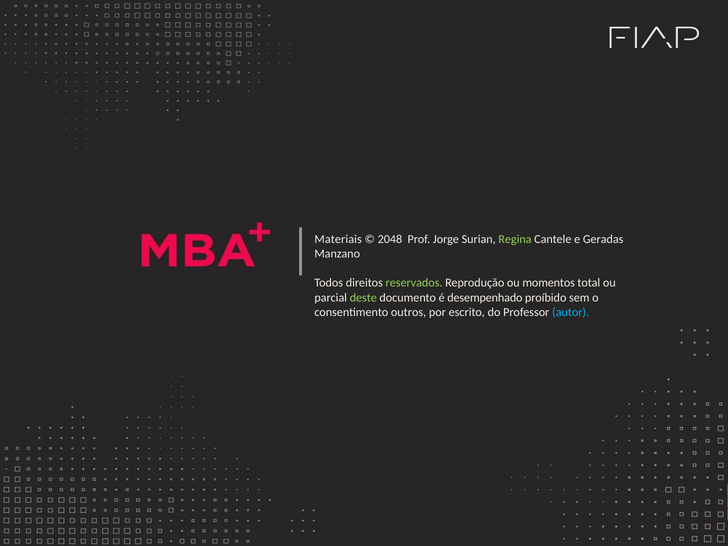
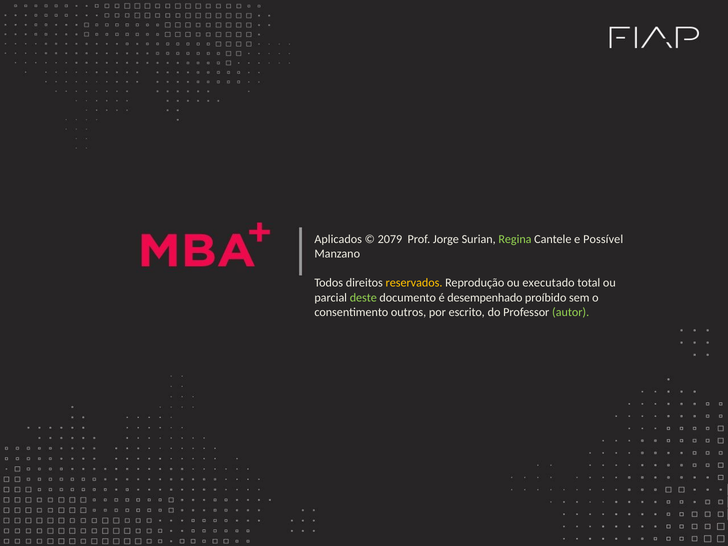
Materiais: Materiais -> Aplicados
2048: 2048 -> 2079
Geradas: Geradas -> Possível
reservados colour: light green -> yellow
momentos: momentos -> executado
autor colour: light blue -> light green
